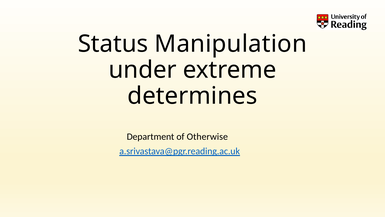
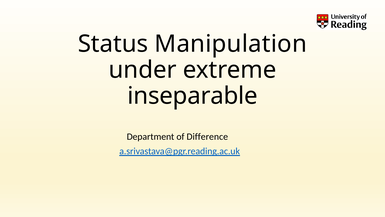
determines: determines -> inseparable
Otherwise: Otherwise -> Difference
